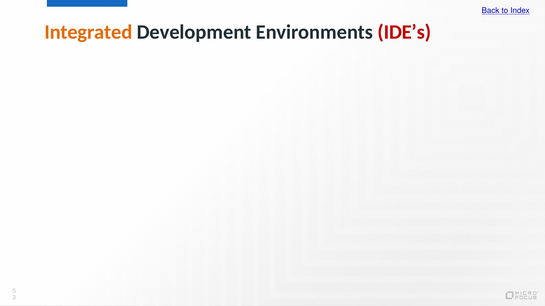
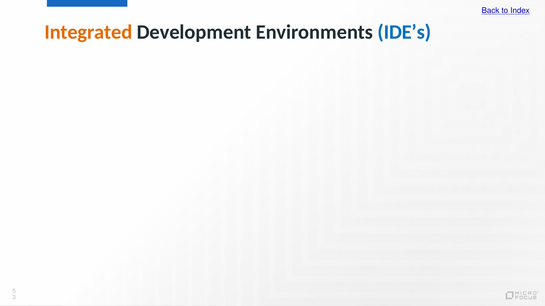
IDE’s colour: red -> blue
